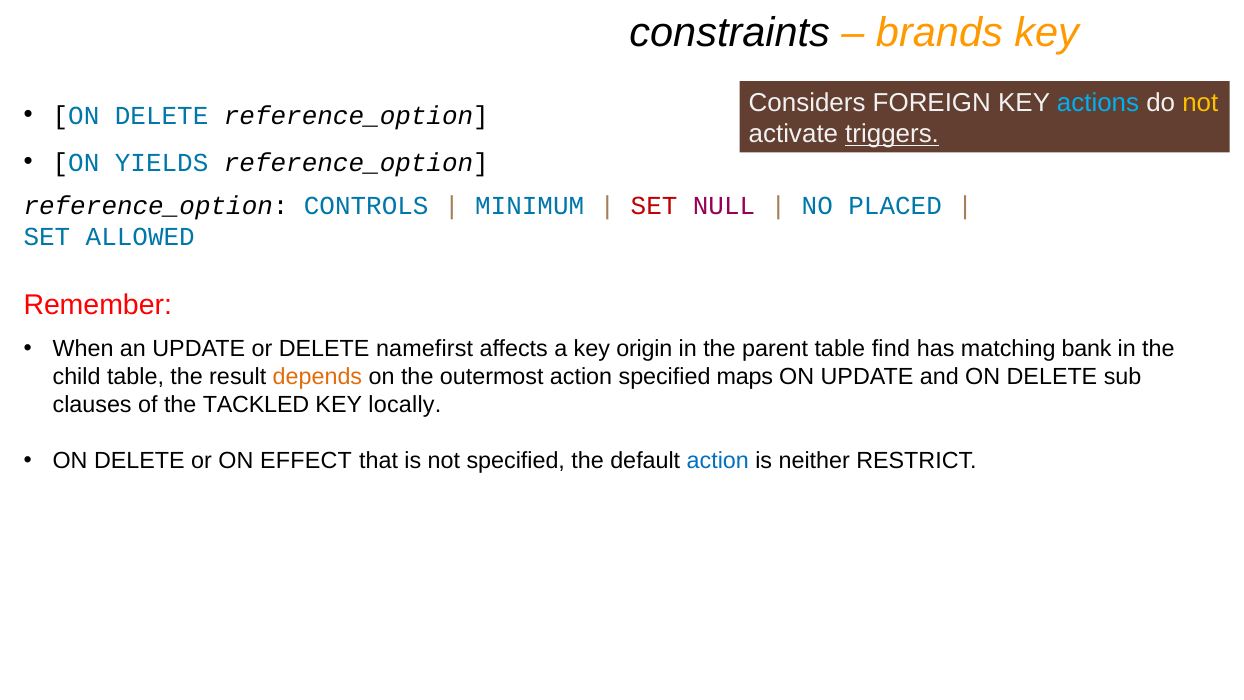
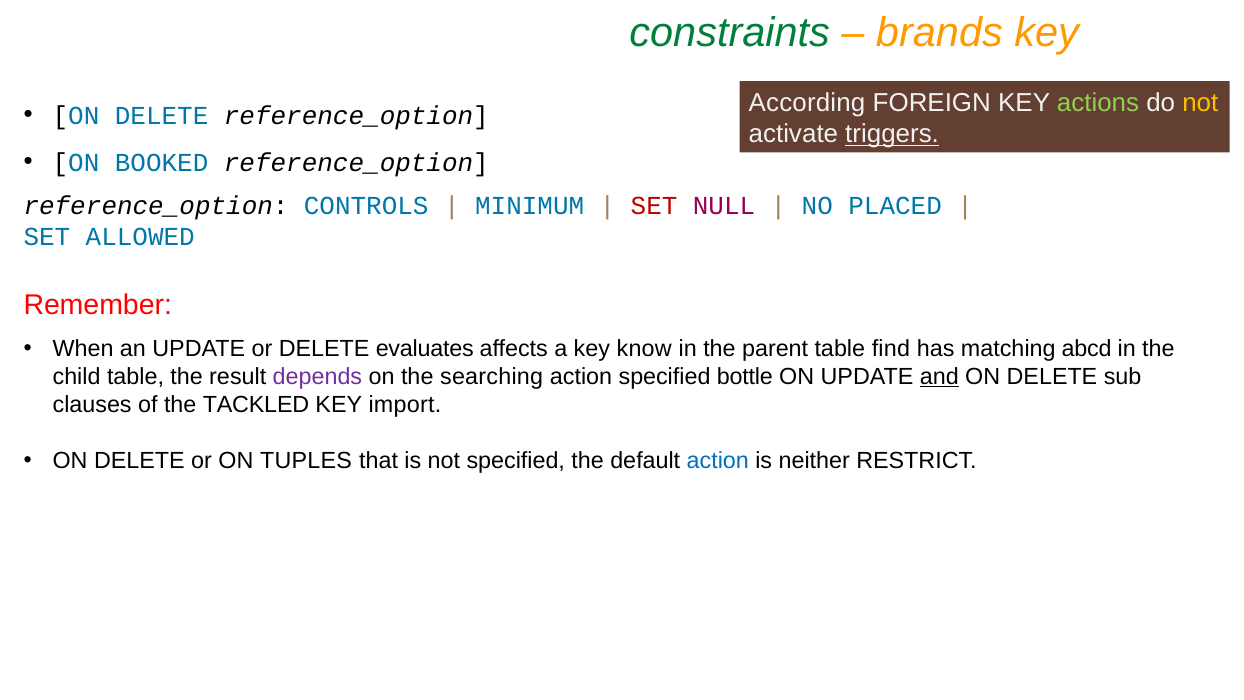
constraints colour: black -> green
Considers: Considers -> According
actions colour: light blue -> light green
YIELDS: YIELDS -> BOOKED
namefirst: namefirst -> evaluates
origin: origin -> know
bank: bank -> abcd
depends colour: orange -> purple
outermost: outermost -> searching
maps: maps -> bottle
and underline: none -> present
locally: locally -> import
EFFECT: EFFECT -> TUPLES
